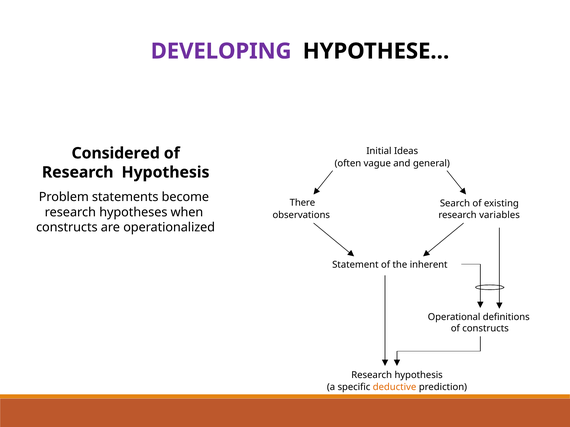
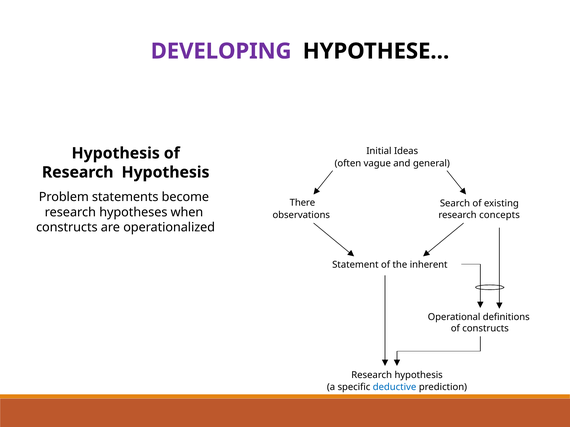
Considered at (116, 153): Considered -> Hypothesis
variables: variables -> concepts
deductive colour: orange -> blue
